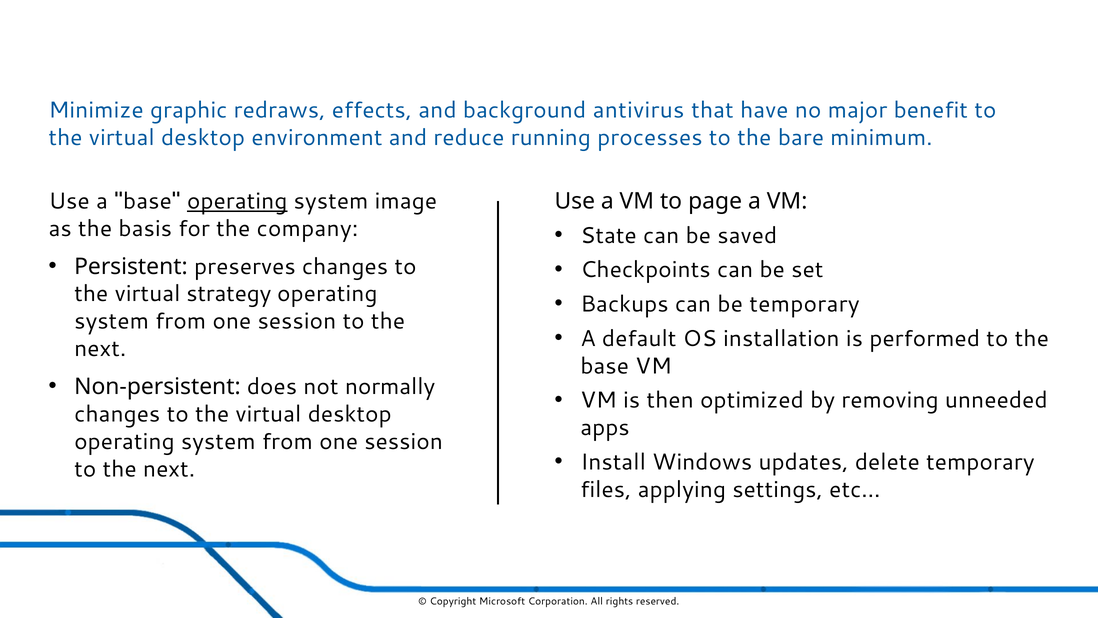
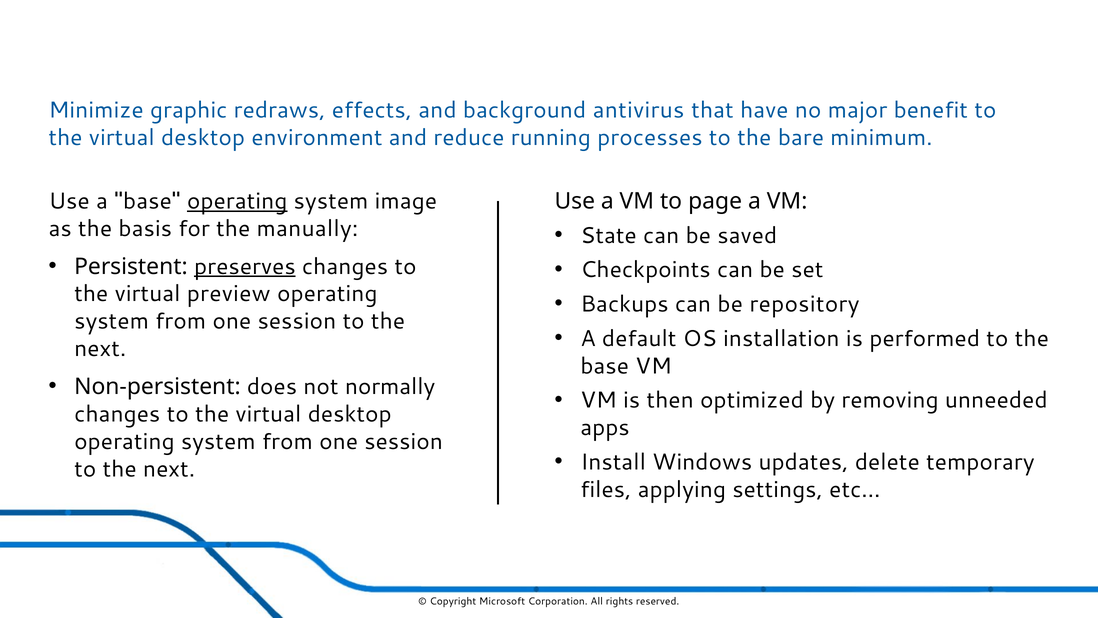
company: company -> manually
preserves underline: none -> present
strategy: strategy -> preview
be temporary: temporary -> repository
